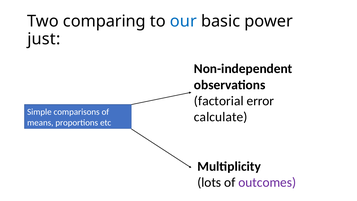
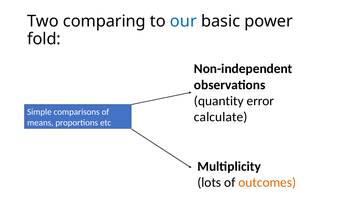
just: just -> fold
factorial: factorial -> quantity
outcomes colour: purple -> orange
